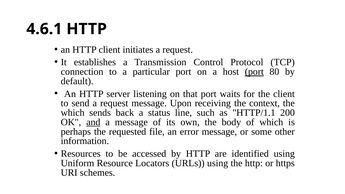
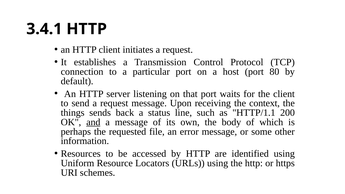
4.6.1: 4.6.1 -> 3.4.1
port at (254, 72) underline: present -> none
which at (73, 113): which -> things
